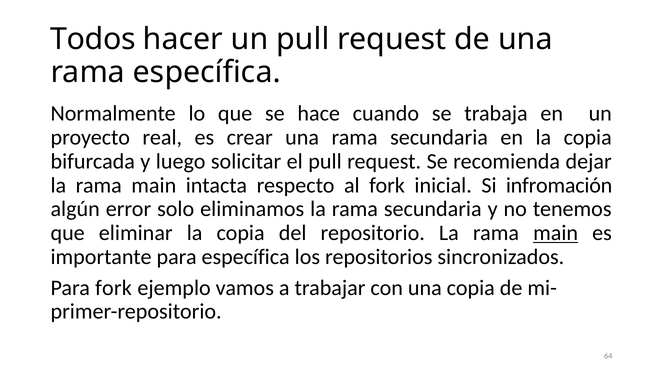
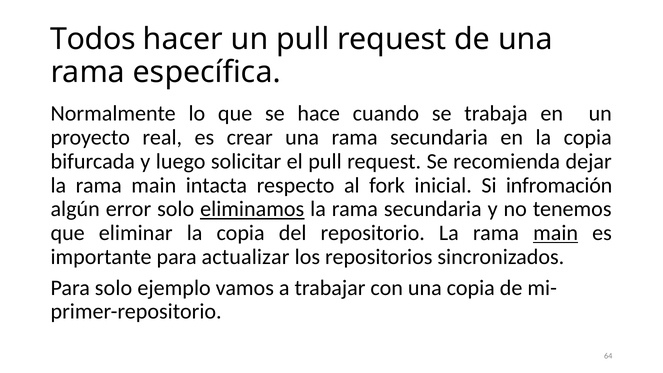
eliminamos underline: none -> present
para específica: específica -> actualizar
Para fork: fork -> solo
